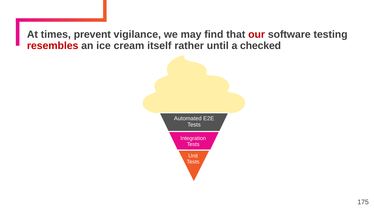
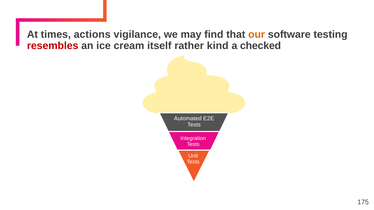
prevent: prevent -> actions
our colour: red -> orange
until: until -> kind
